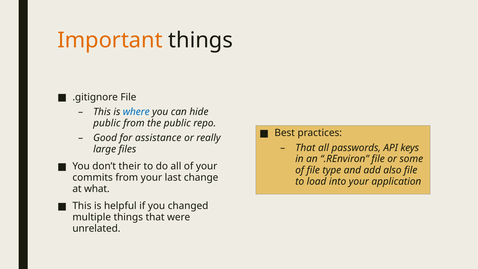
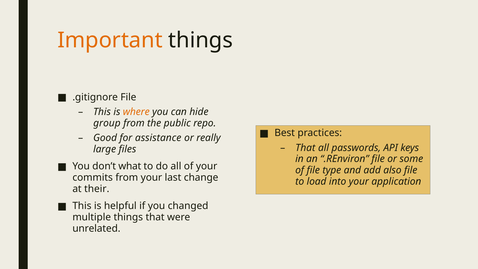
where colour: blue -> orange
public at (107, 123): public -> group
their: their -> what
what: what -> their
